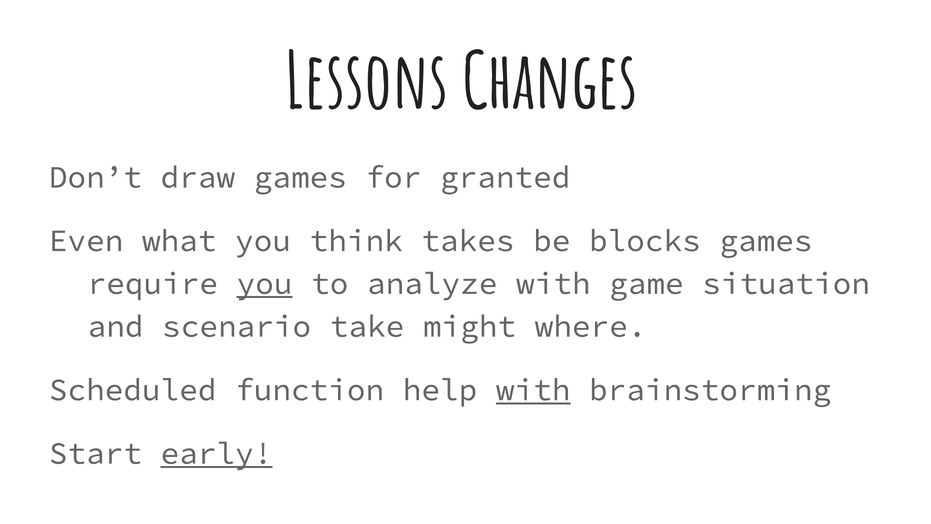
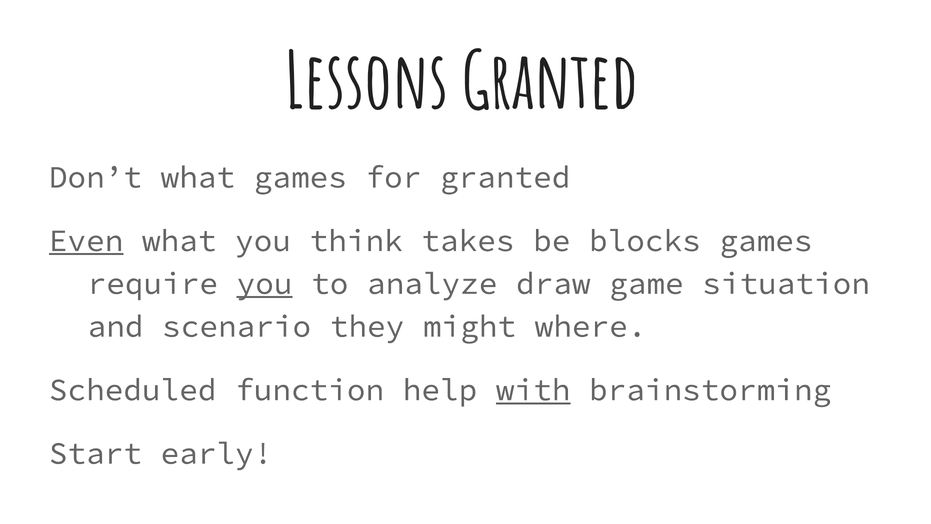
Lessons Changes: Changes -> Granted
Don’t draw: draw -> what
Even underline: none -> present
analyze with: with -> draw
take: take -> they
early underline: present -> none
